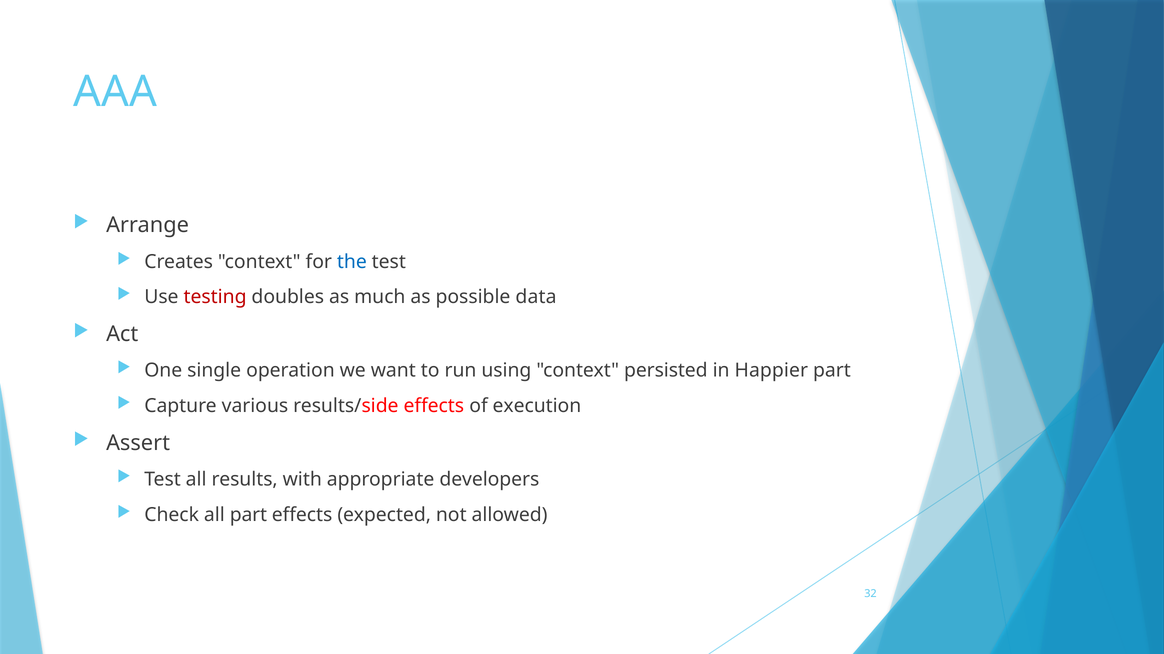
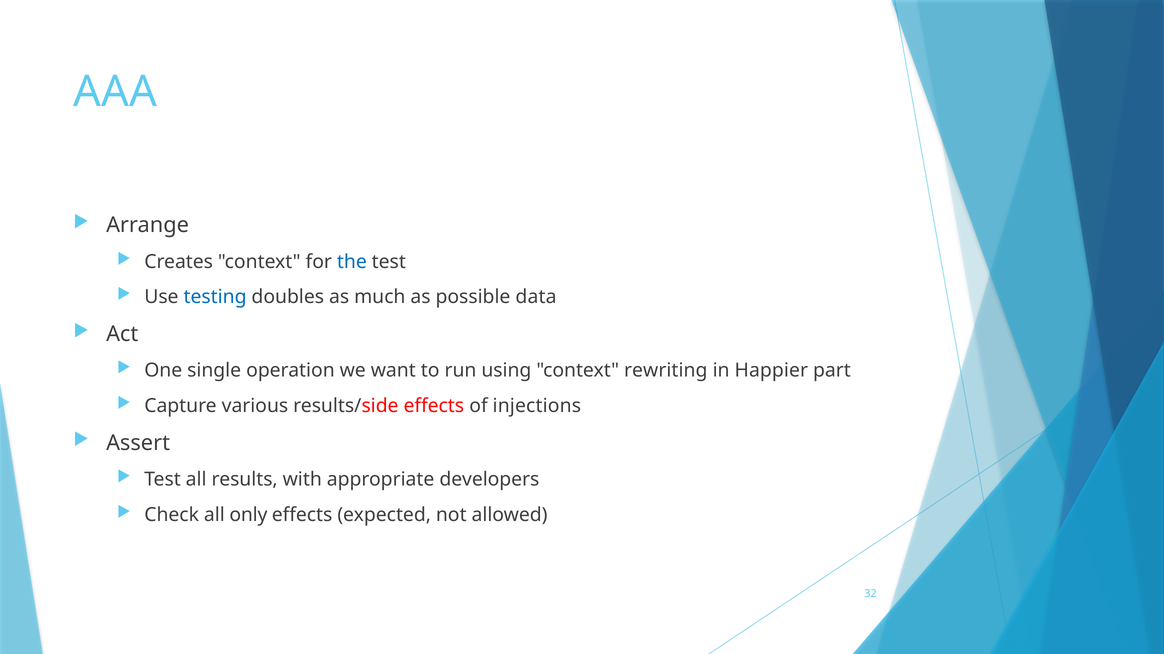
testing colour: red -> blue
persisted: persisted -> rewriting
execution: execution -> injections
all part: part -> only
